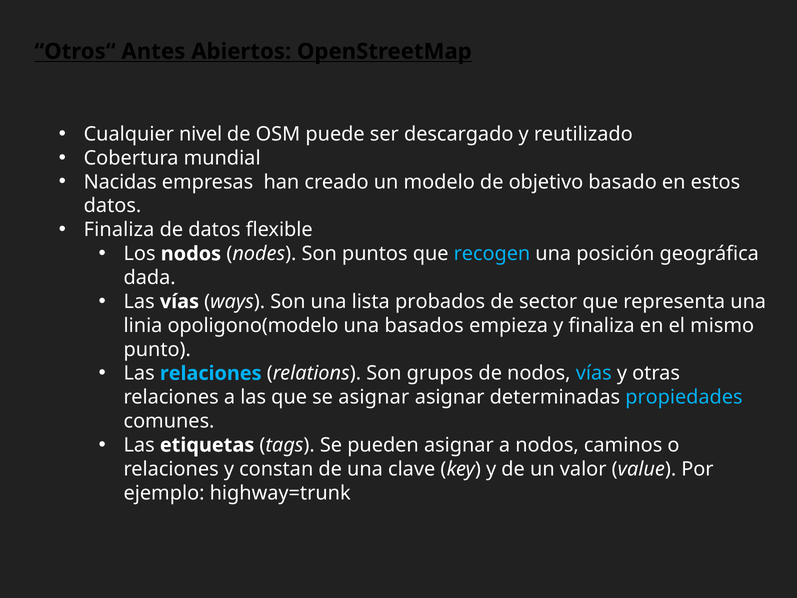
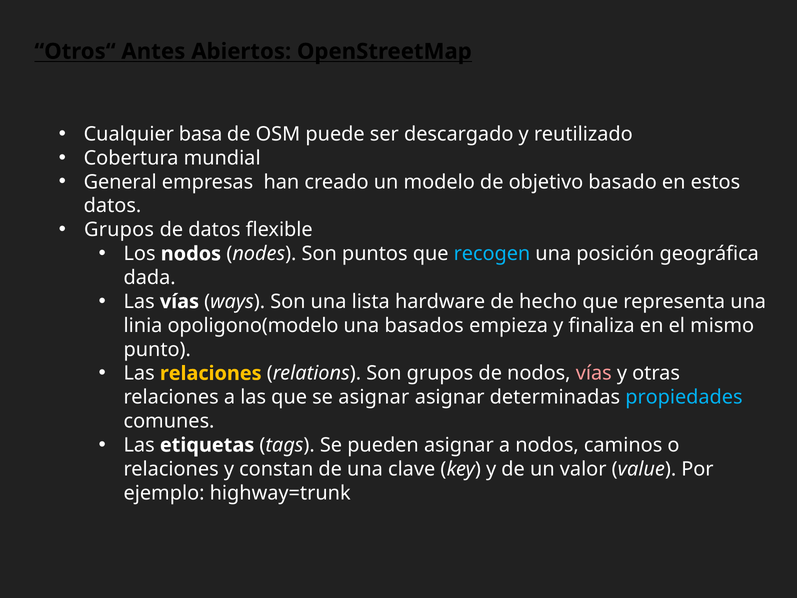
nivel: nivel -> basa
Nacidas: Nacidas -> General
Finaliza at (119, 230): Finaliza -> Grupos
probados: probados -> hardware
sector: sector -> hecho
relaciones at (211, 373) colour: light blue -> yellow
vías at (594, 373) colour: light blue -> pink
